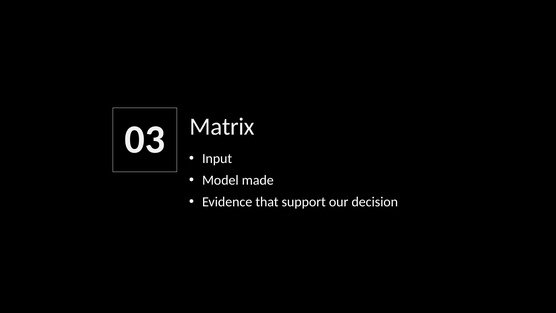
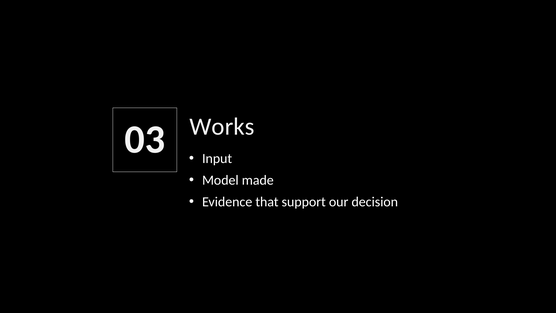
Matrix: Matrix -> Works
